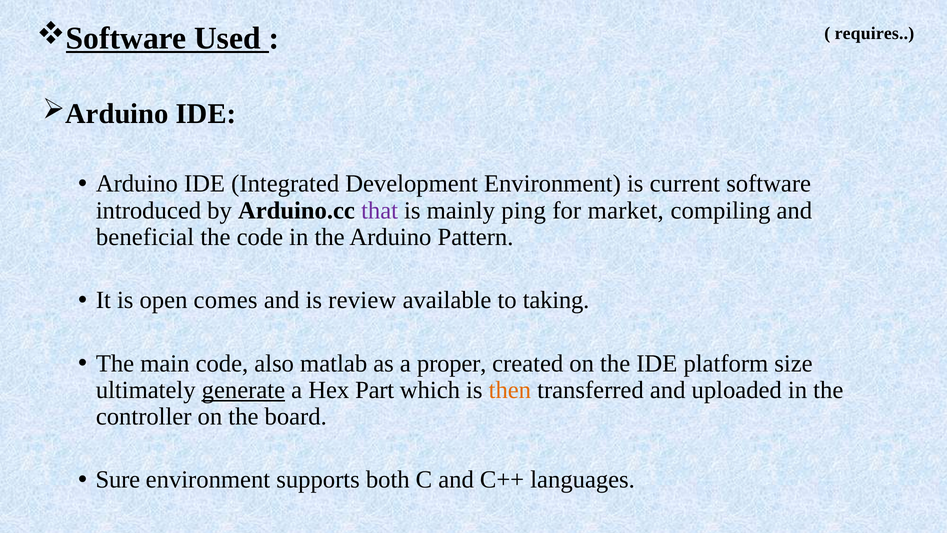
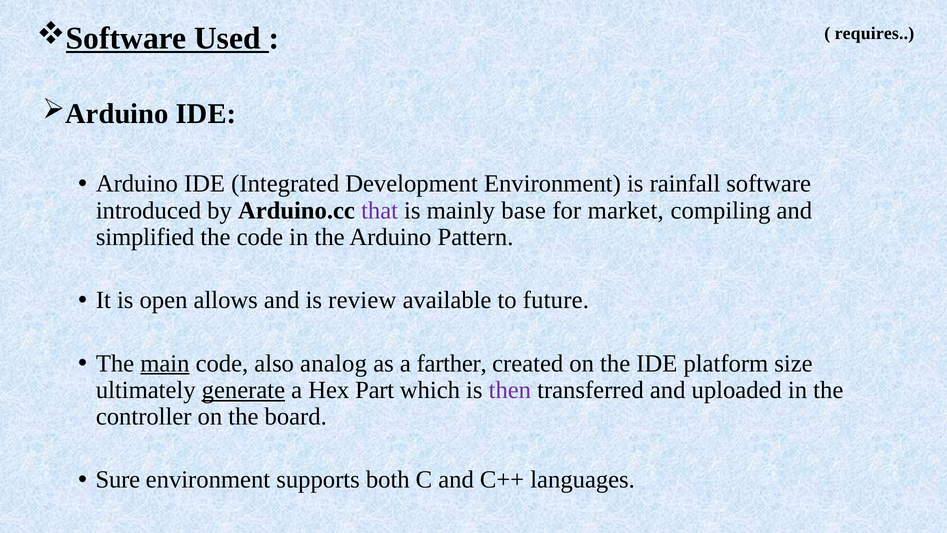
current: current -> rainfall
ping: ping -> base
beneficial: beneficial -> simplified
comes: comes -> allows
taking: taking -> future
main underline: none -> present
matlab: matlab -> analog
proper: proper -> farther
then colour: orange -> purple
